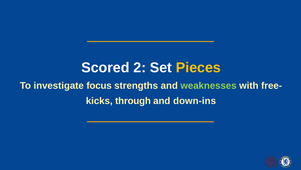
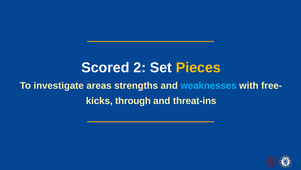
focus: focus -> areas
weaknesses colour: light green -> light blue
down-ins: down-ins -> threat-ins
